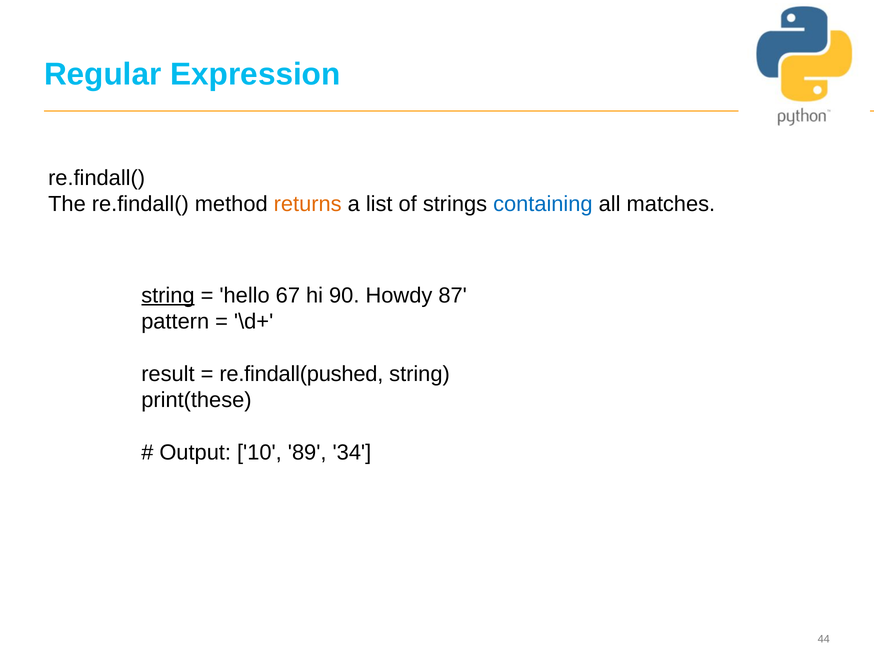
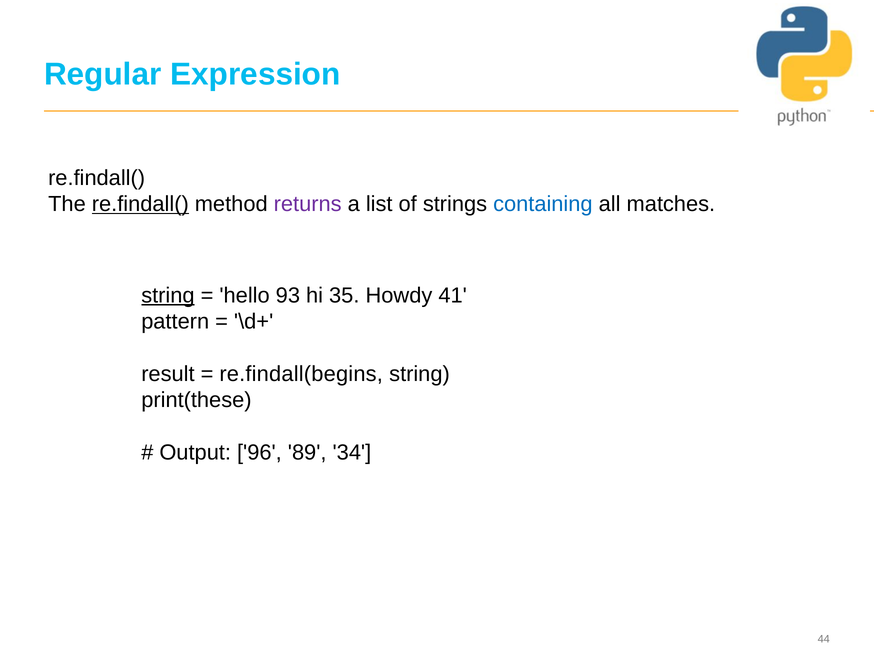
re.findall( at (140, 204) underline: none -> present
returns colour: orange -> purple
67: 67 -> 93
90: 90 -> 35
87: 87 -> 41
re.findall(pushed: re.findall(pushed -> re.findall(begins
10: 10 -> 96
